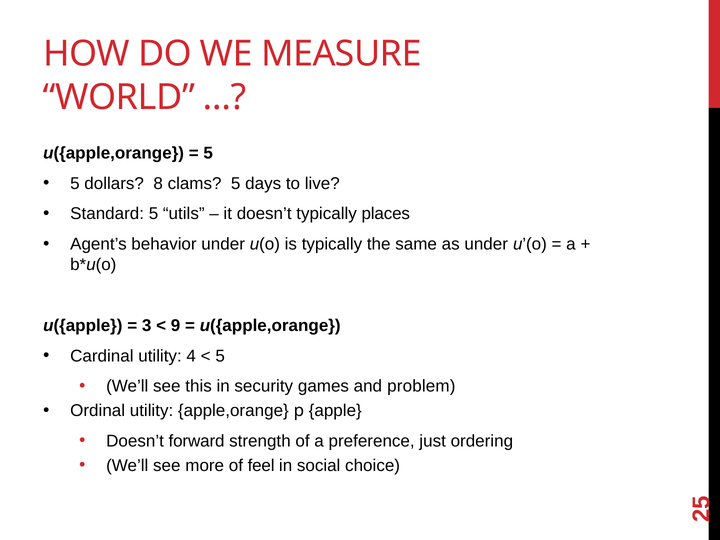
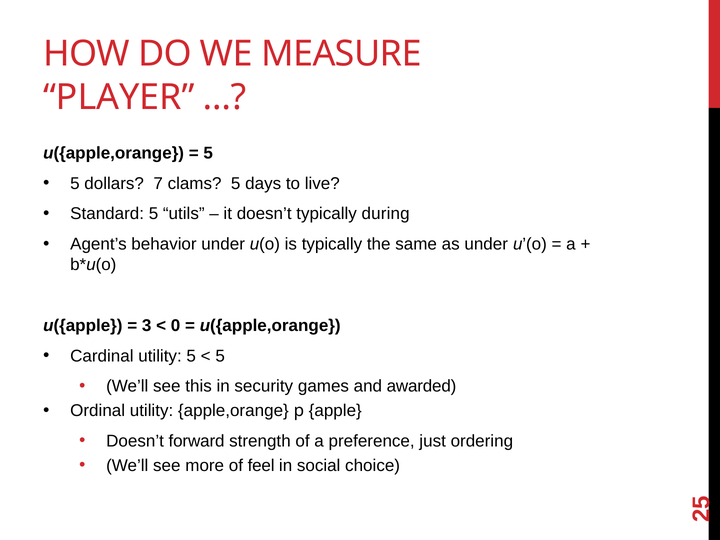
WORLD: WORLD -> PLAYER
8: 8 -> 7
places: places -> during
9: 9 -> 0
utility 4: 4 -> 5
problem: problem -> awarded
